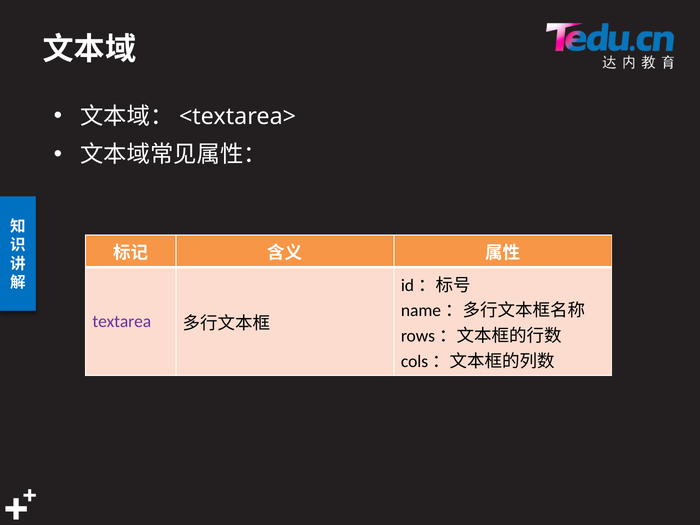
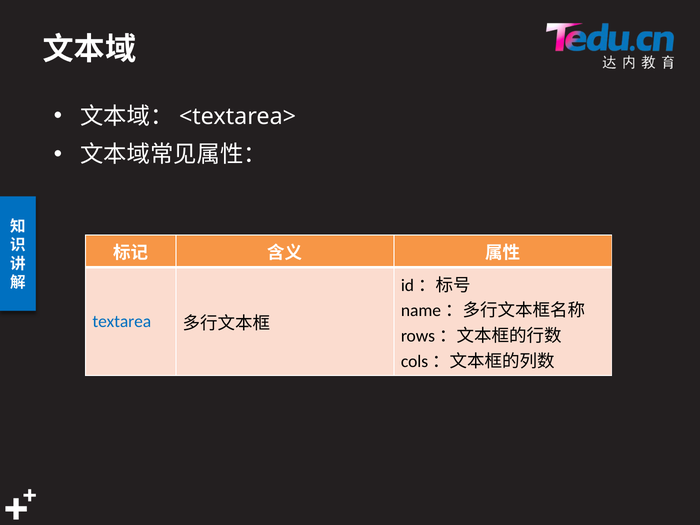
textarea colour: purple -> blue
